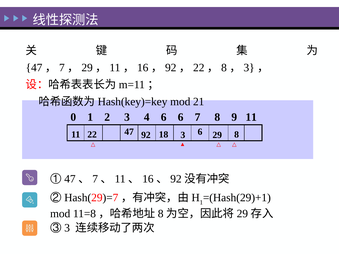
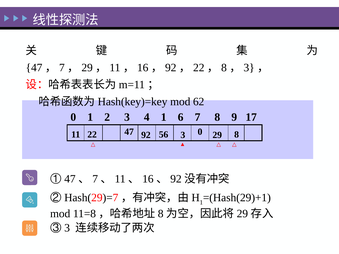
21: 21 -> 62
4 6: 6 -> 1
9 11: 11 -> 17
47 6: 6 -> 0
18: 18 -> 56
